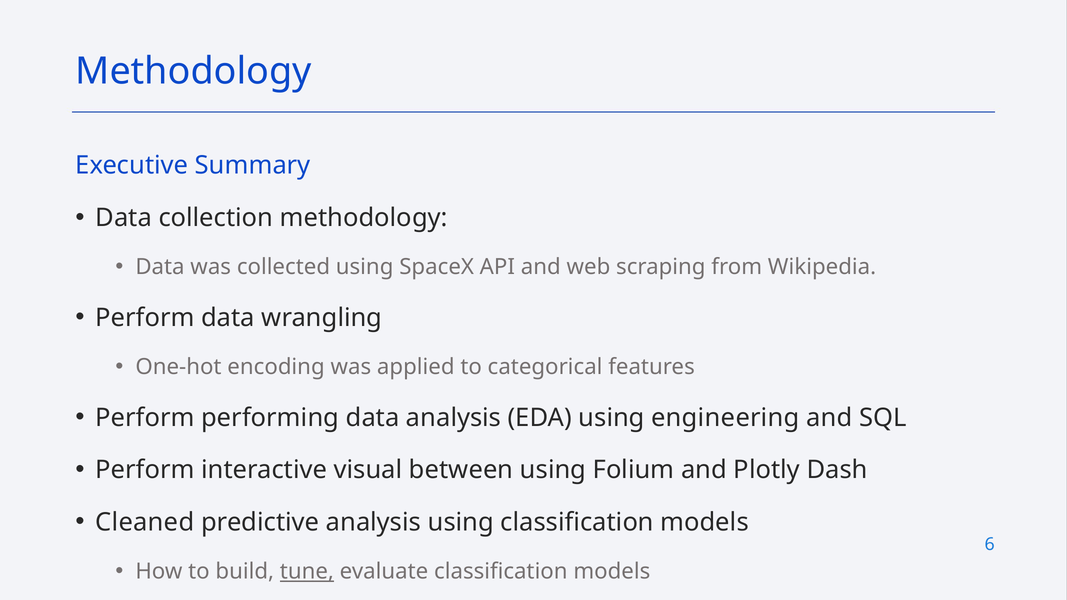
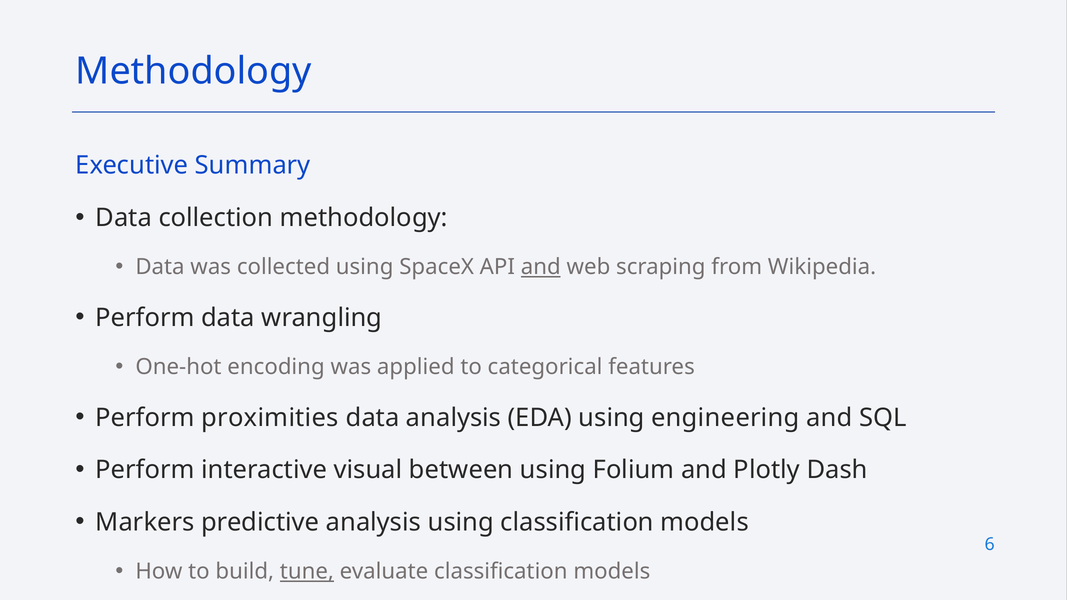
and at (541, 267) underline: none -> present
performing: performing -> proximities
Cleaned: Cleaned -> Markers
